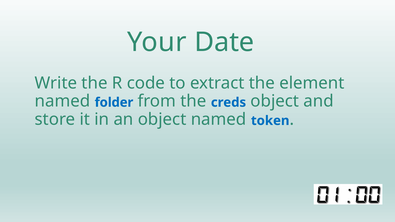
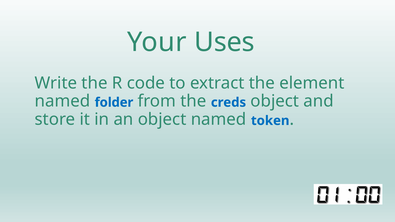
Date: Date -> Uses
